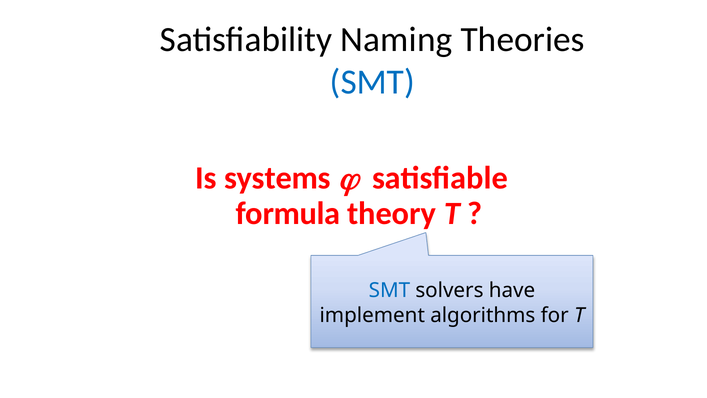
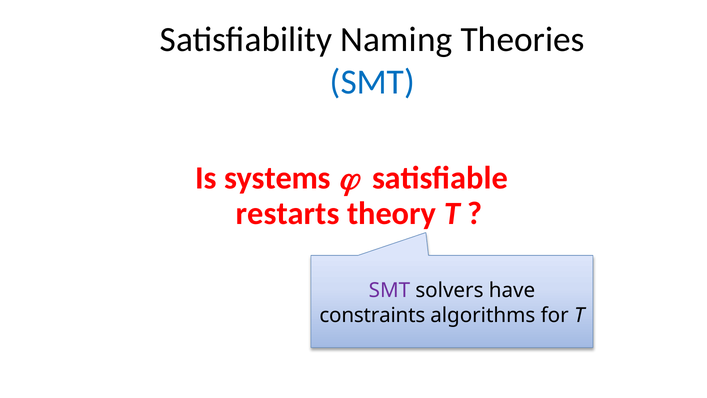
formula: formula -> restarts
SMT at (389, 290) colour: blue -> purple
implement: implement -> constraints
